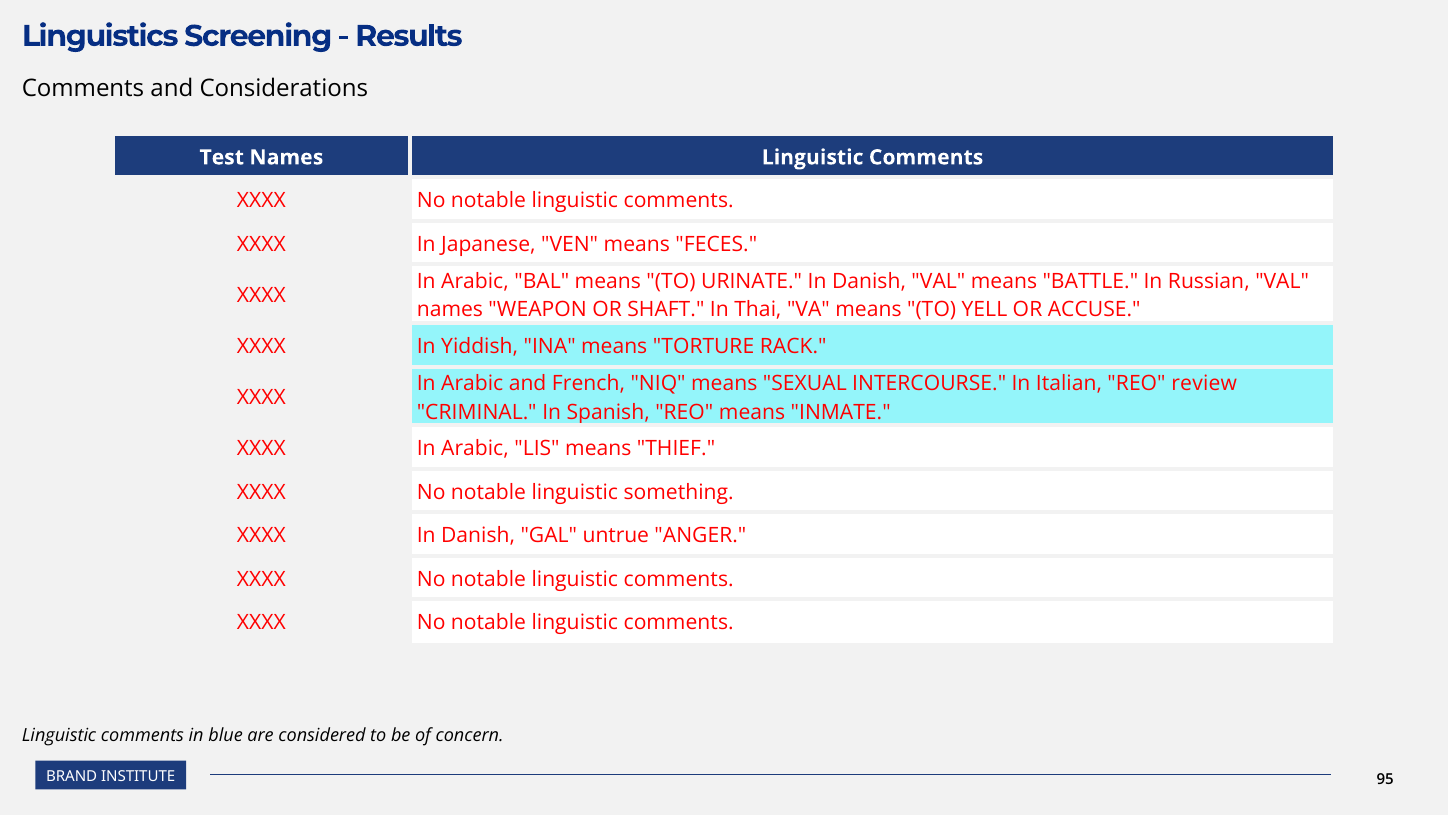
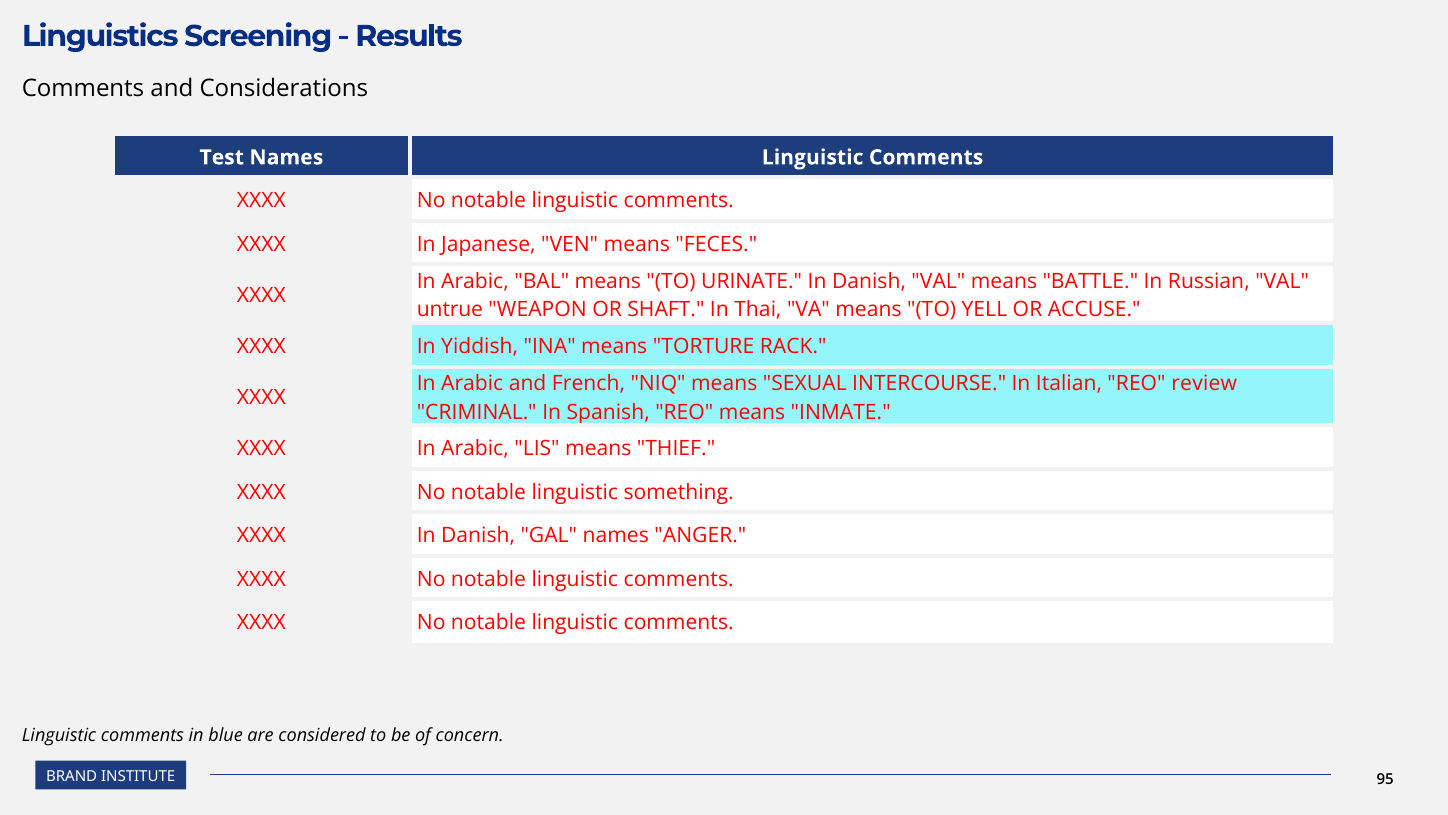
names at (450, 310): names -> untrue
GAL untrue: untrue -> names
